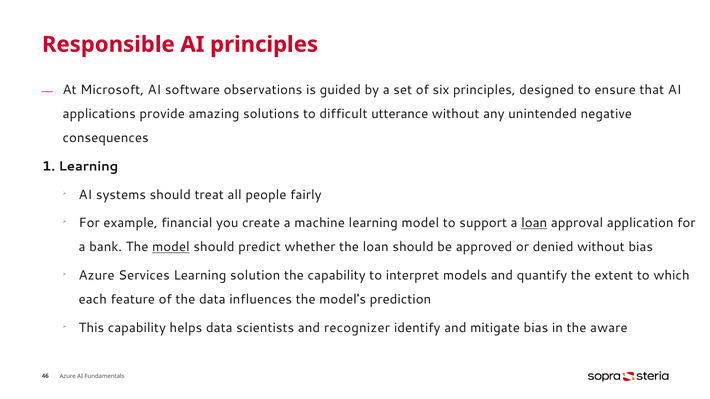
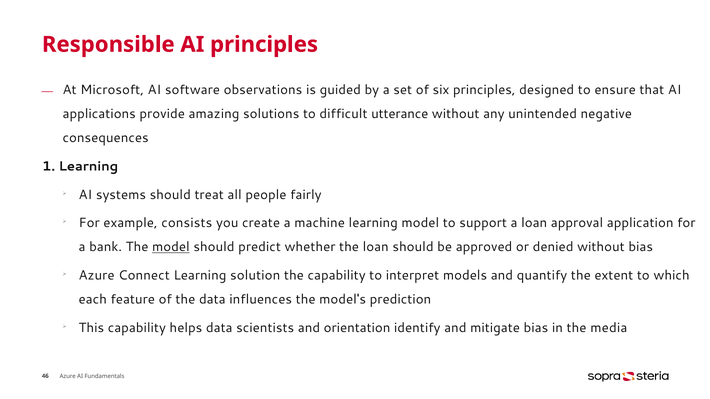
financial: financial -> consists
loan at (534, 223) underline: present -> none
Services: Services -> Connect
recognizer: recognizer -> orientation
aware: aware -> media
